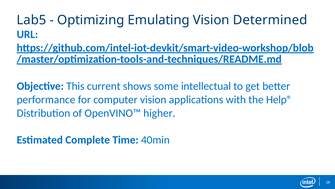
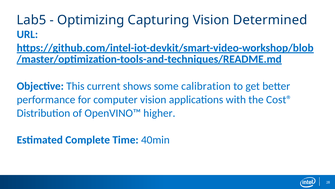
Emulating: Emulating -> Capturing
intellectual: intellectual -> calibration
Help®: Help® -> Cost®
